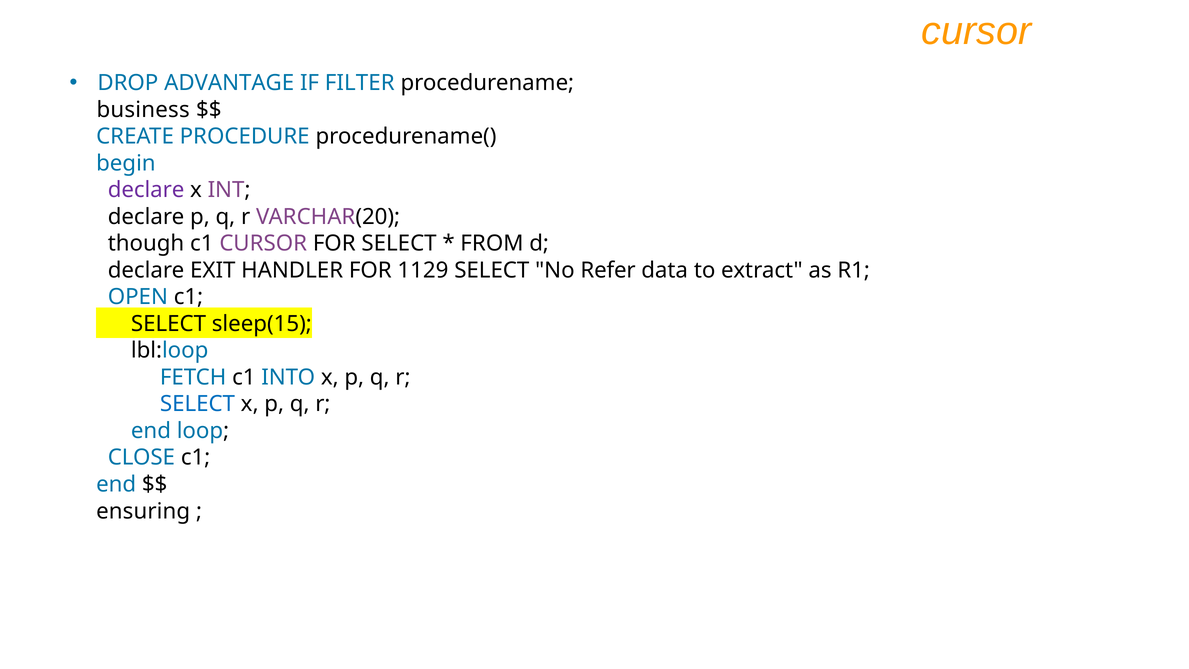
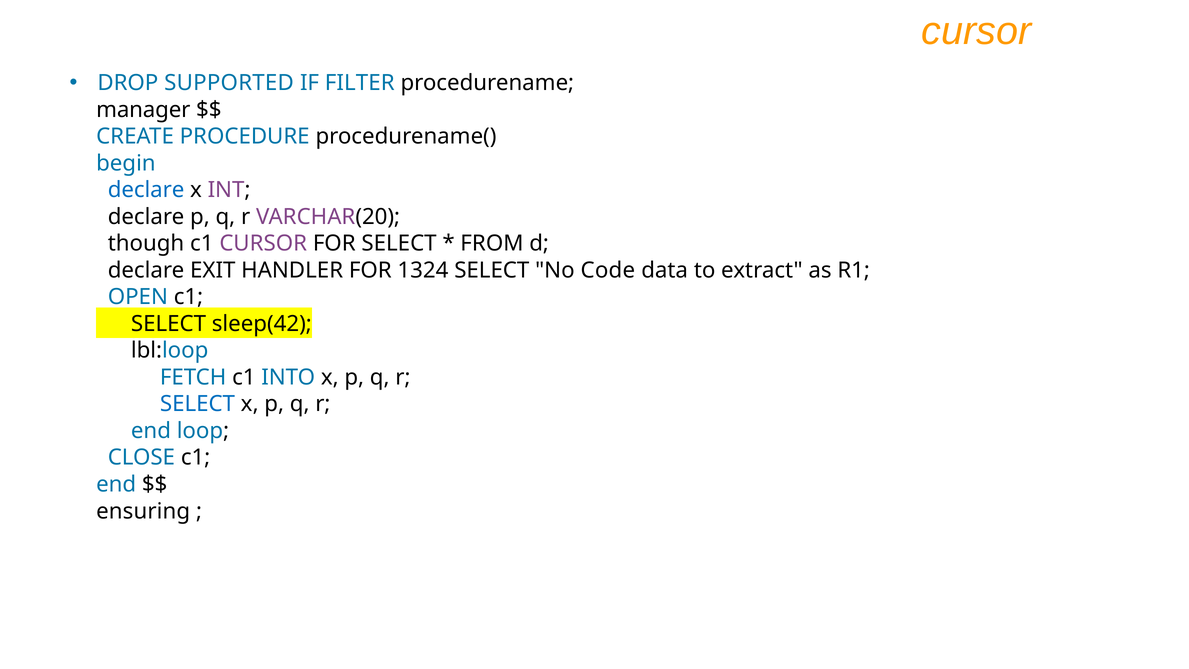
ADVANTAGE: ADVANTAGE -> SUPPORTED
business: business -> manager
declare at (146, 190) colour: purple -> blue
1129: 1129 -> 1324
Refer: Refer -> Code
sleep(15: sleep(15 -> sleep(42
